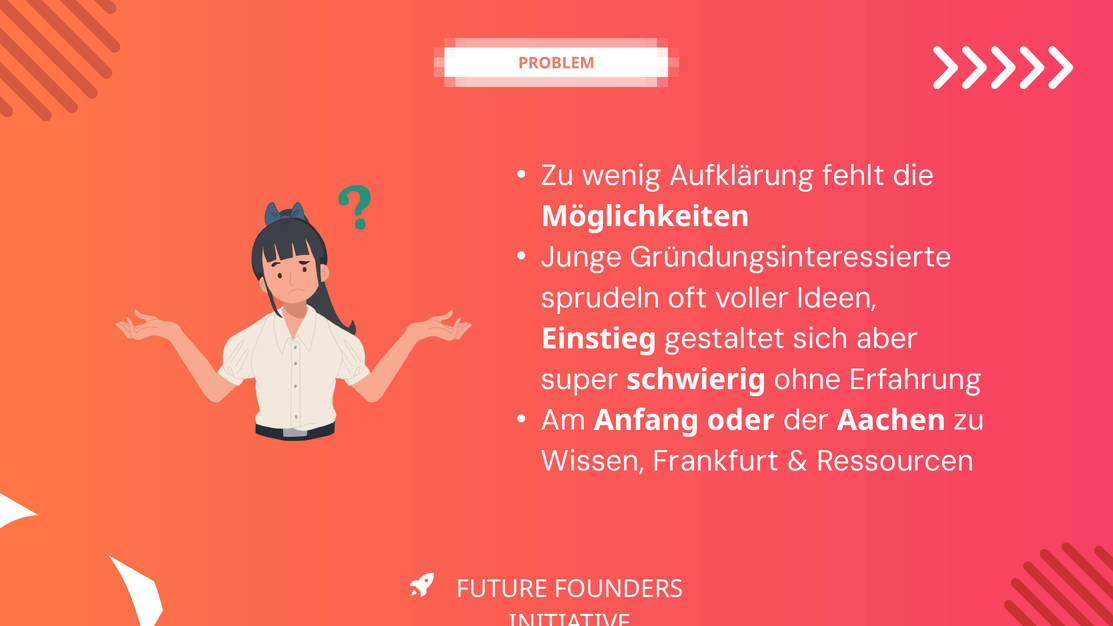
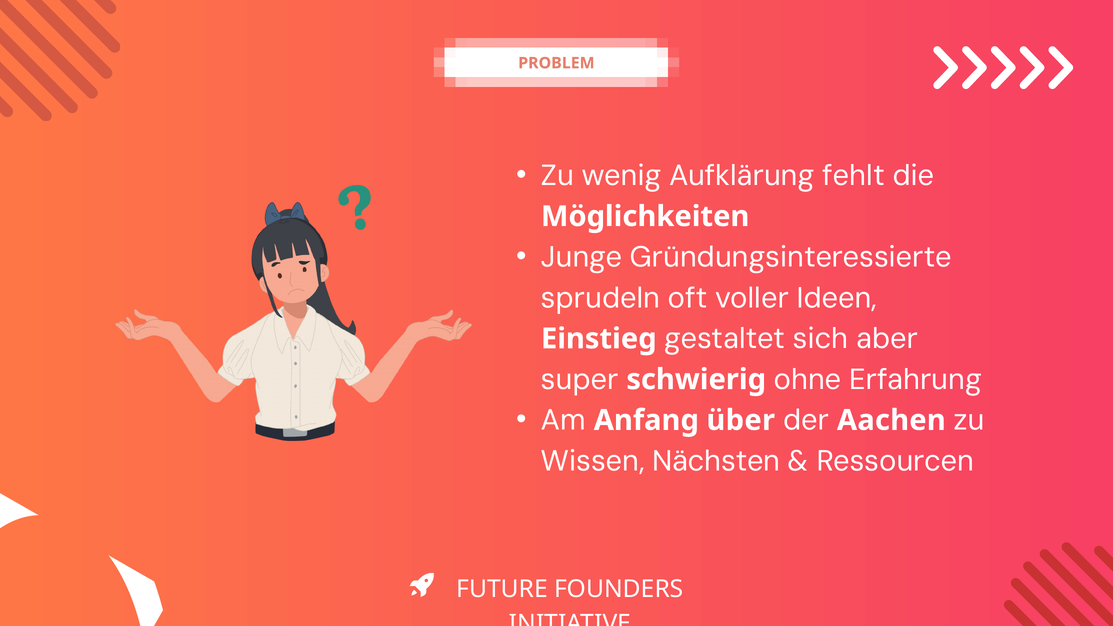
oder: oder -> über
Frankfurt: Frankfurt -> Nächsten
